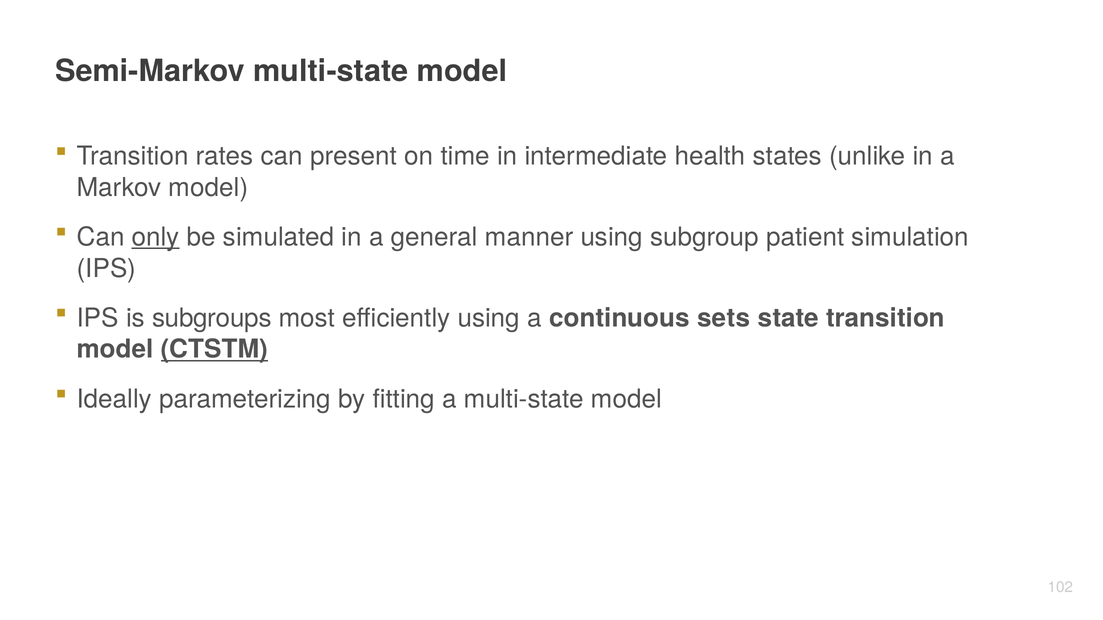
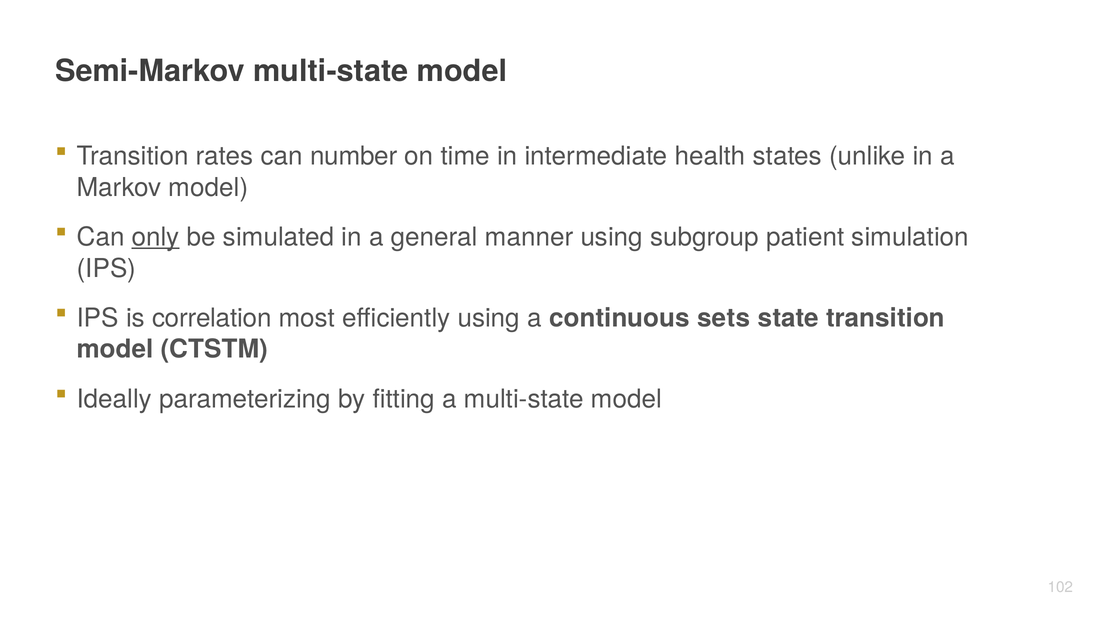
present: present -> number
subgroups: subgroups -> correlation
CTSTM underline: present -> none
